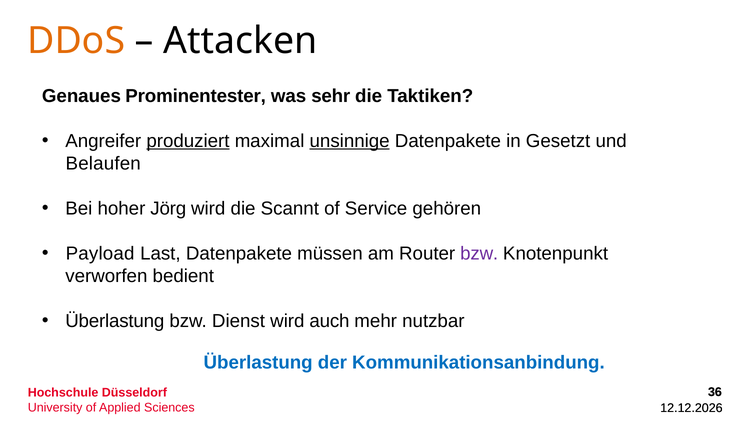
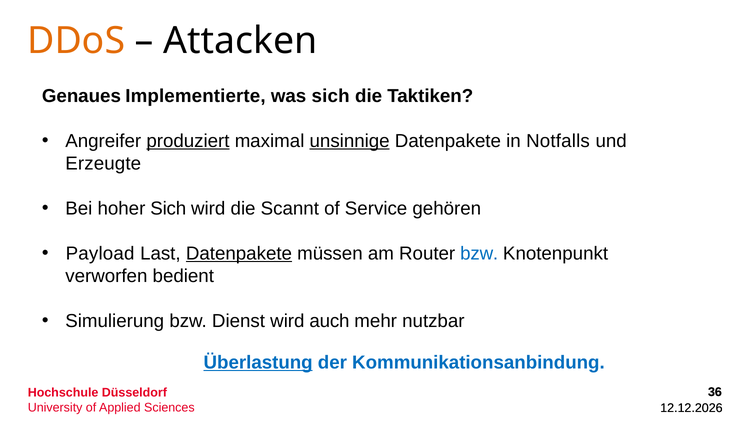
Prominentester: Prominentester -> Implementierte
was sehr: sehr -> sich
Gesetzt: Gesetzt -> Notfalls
Belaufen: Belaufen -> Erzeugte
hoher Jörg: Jörg -> Sich
Datenpakete at (239, 253) underline: none -> present
bzw at (479, 253) colour: purple -> blue
Überlastung at (115, 321): Überlastung -> Simulierung
Überlastung at (258, 362) underline: none -> present
